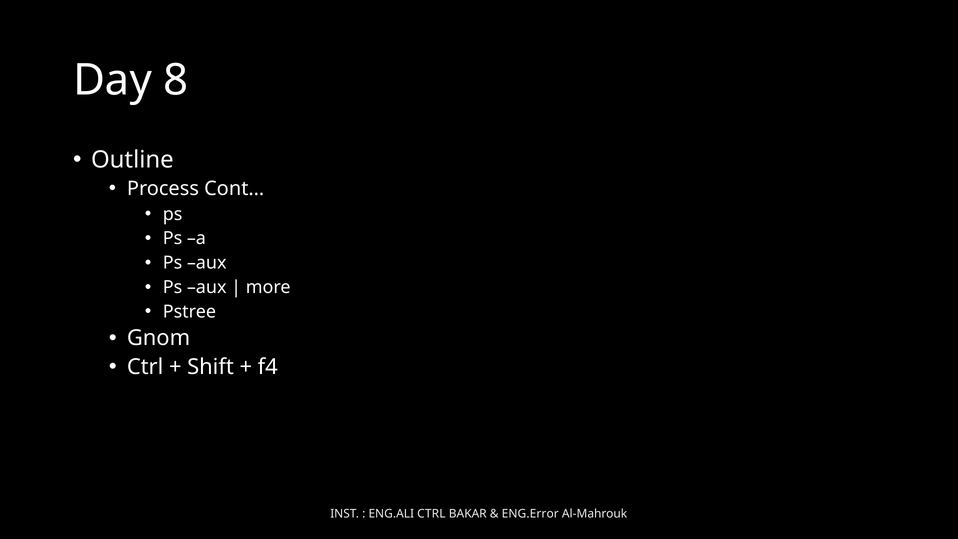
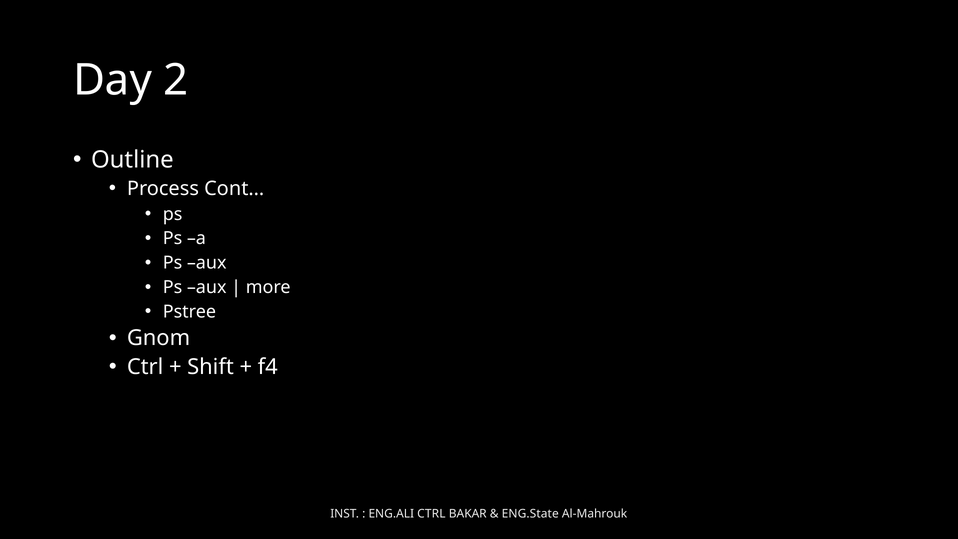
8: 8 -> 2
ENG.Error: ENG.Error -> ENG.State
